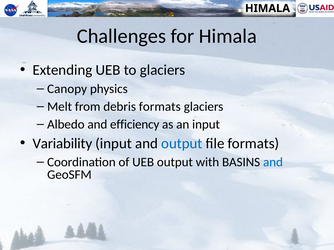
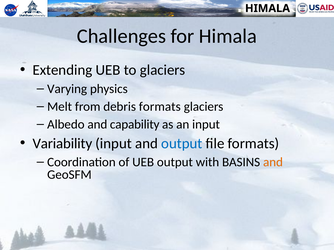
Canopy: Canopy -> Varying
efficiency: efficiency -> capability
and at (273, 163) colour: blue -> orange
